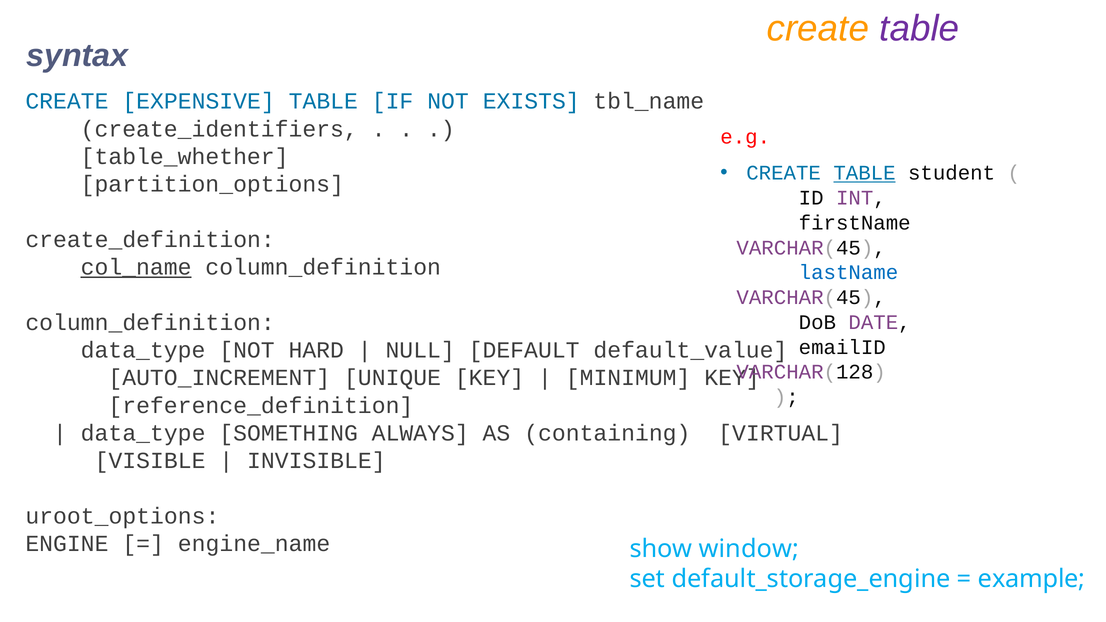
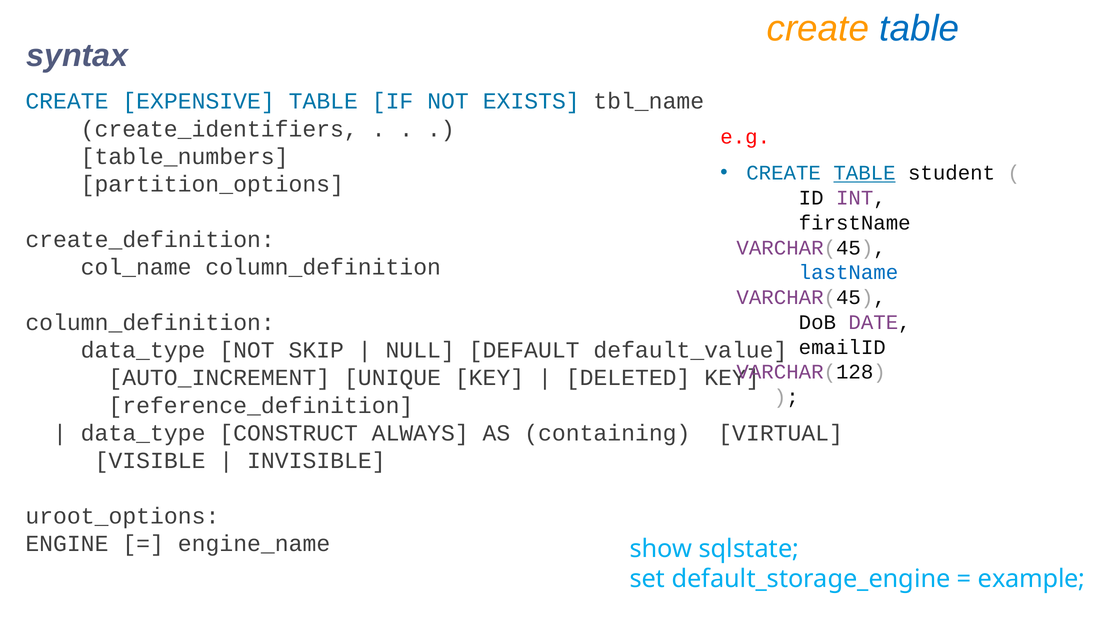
table at (919, 29) colour: purple -> blue
table_whether: table_whether -> table_numbers
col_name underline: present -> none
HARD: HARD -> SKIP
MINIMUM: MINIMUM -> DELETED
SOMETHING: SOMETHING -> CONSTRUCT
window: window -> sqlstate
